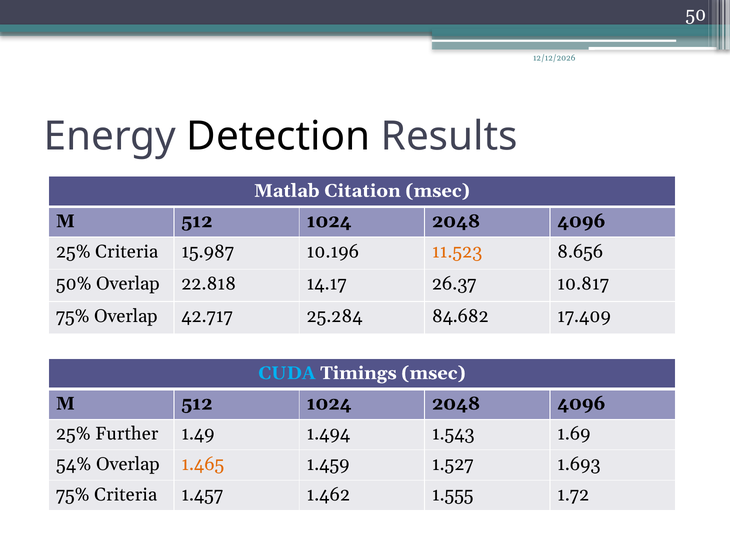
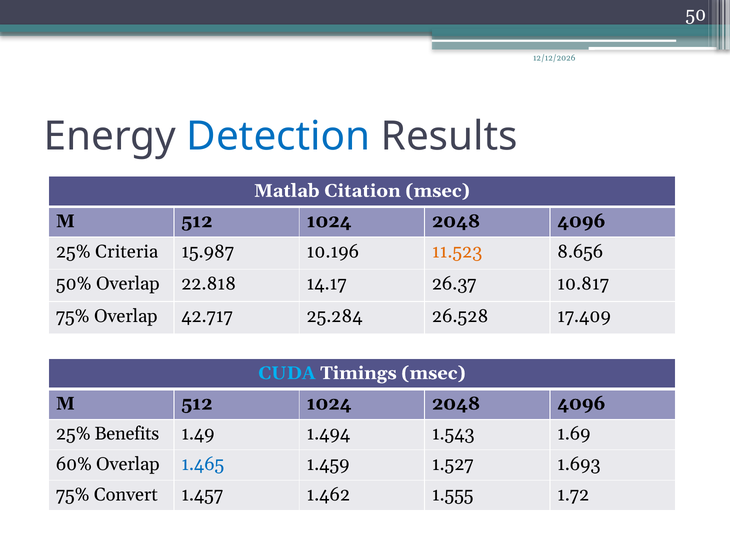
Detection colour: black -> blue
84.682: 84.682 -> 26.528
Further: Further -> Benefits
54%: 54% -> 60%
1.465 colour: orange -> blue
75% Criteria: Criteria -> Convert
